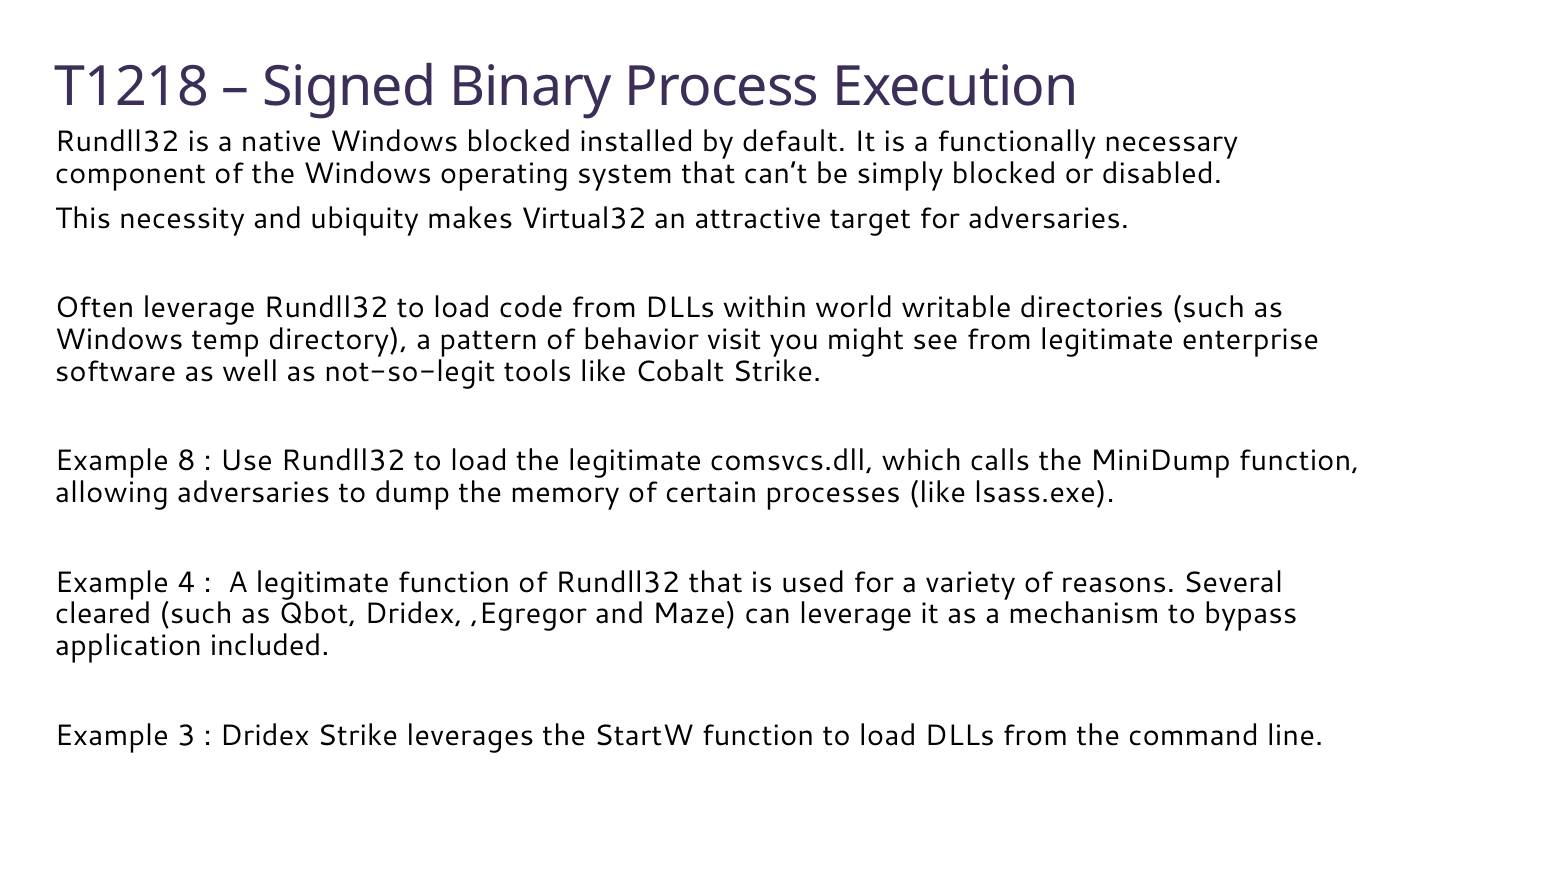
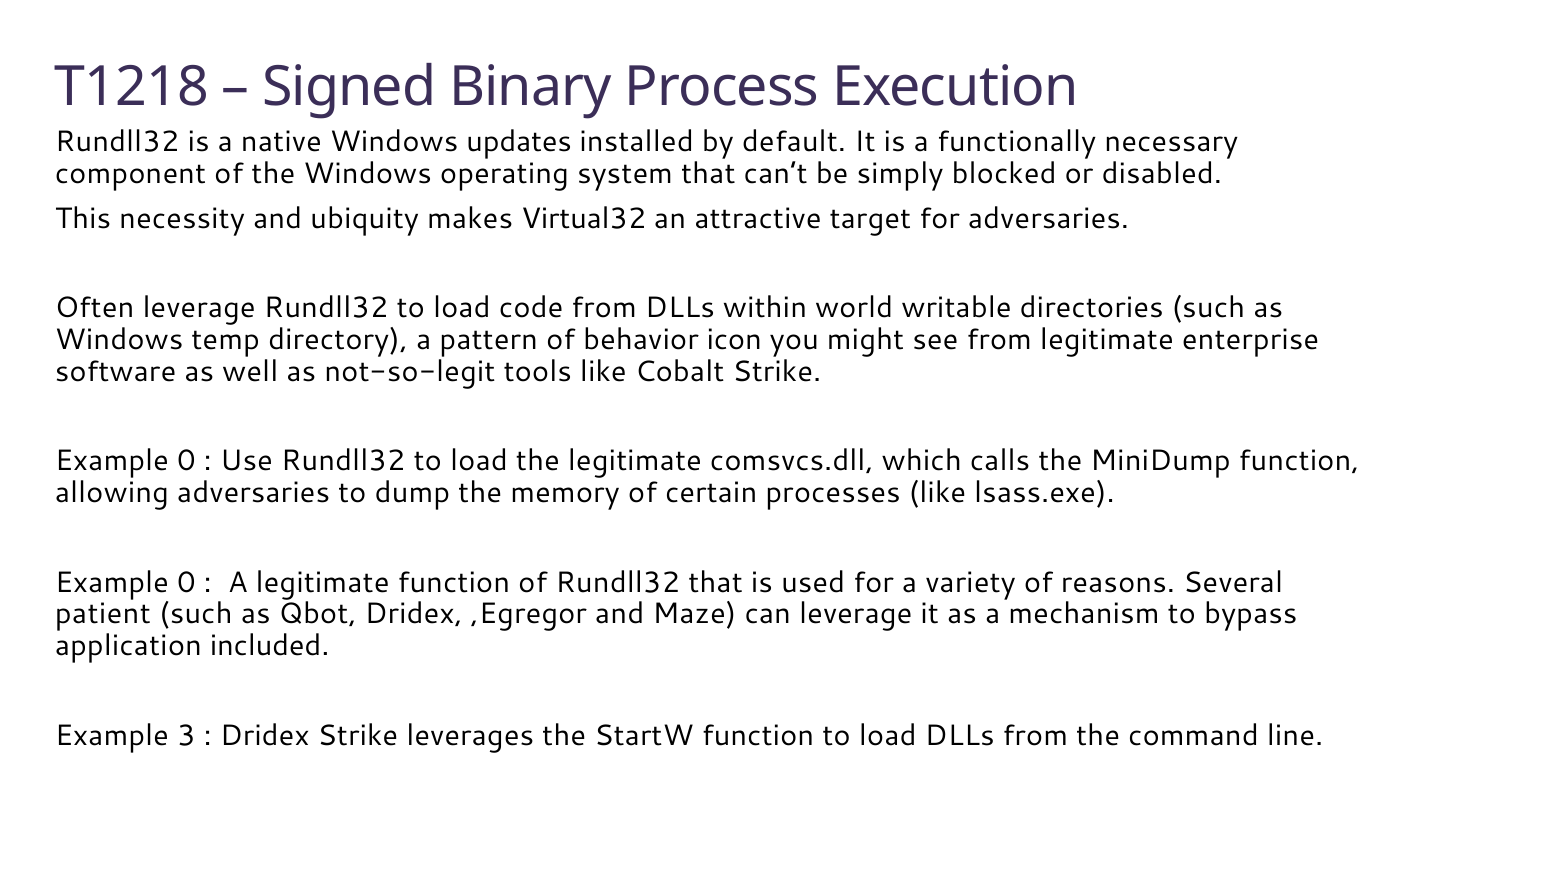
Windows blocked: blocked -> updates
visit: visit -> icon
8 at (186, 461): 8 -> 0
4 at (186, 582): 4 -> 0
cleared: cleared -> patient
